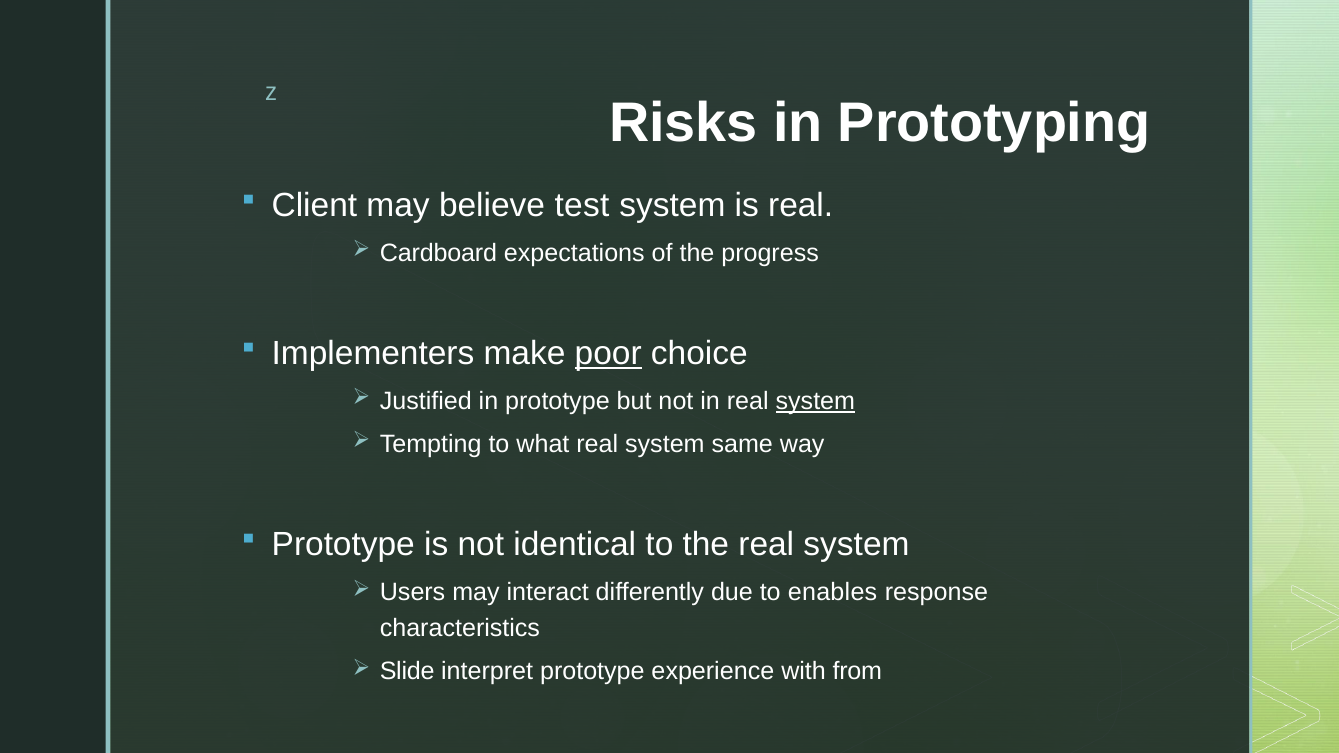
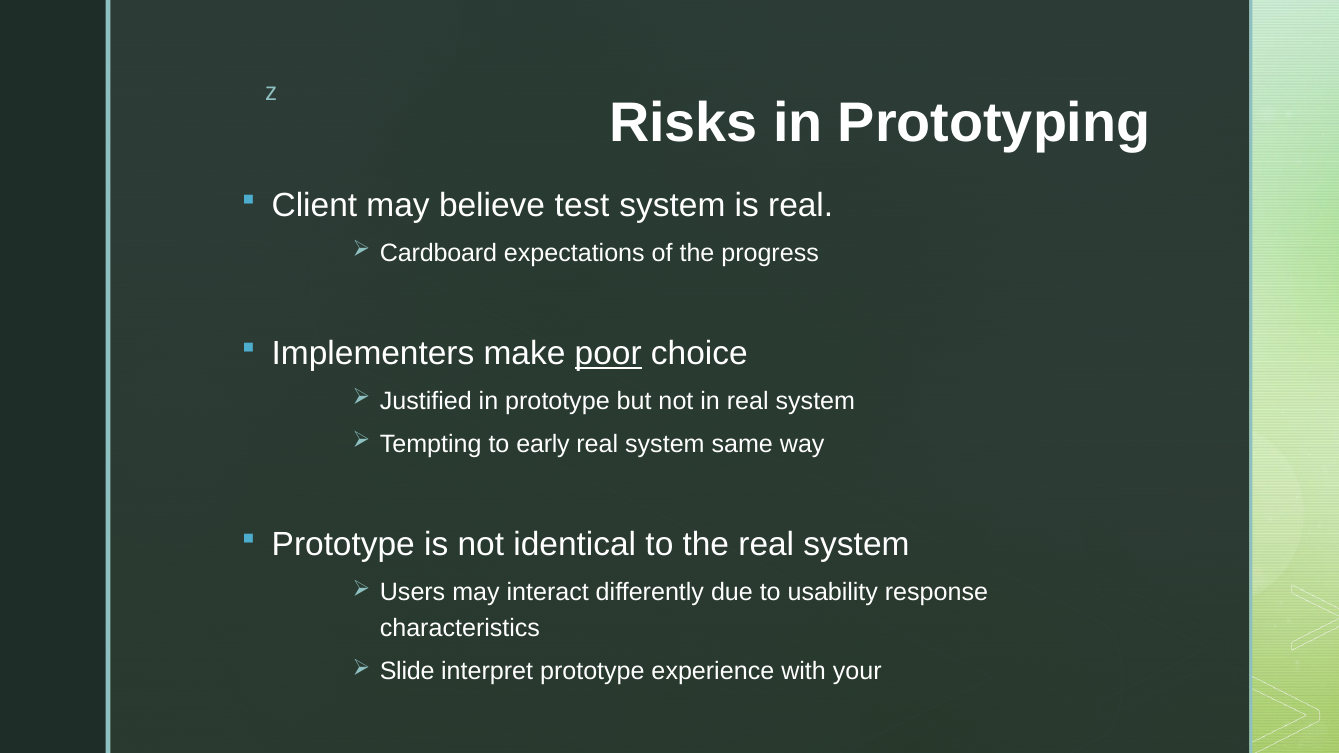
system at (815, 401) underline: present -> none
what: what -> early
enables: enables -> usability
from: from -> your
